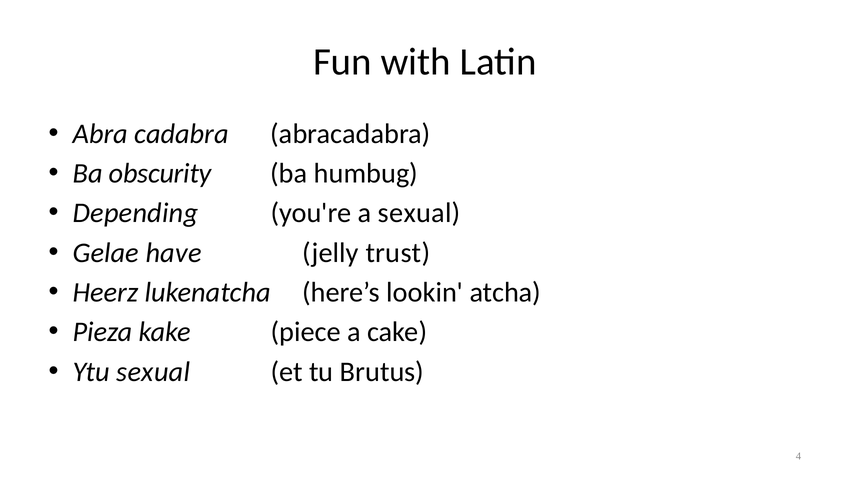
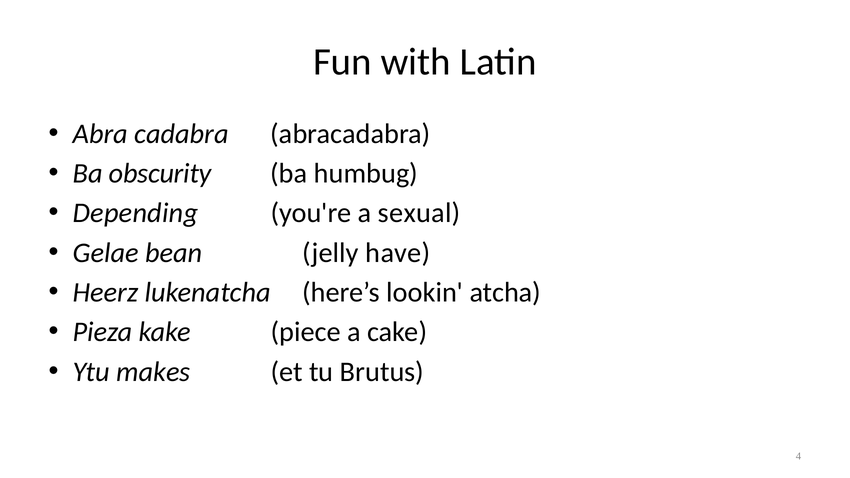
have: have -> bean
trust: trust -> have
Ytu sexual: sexual -> makes
